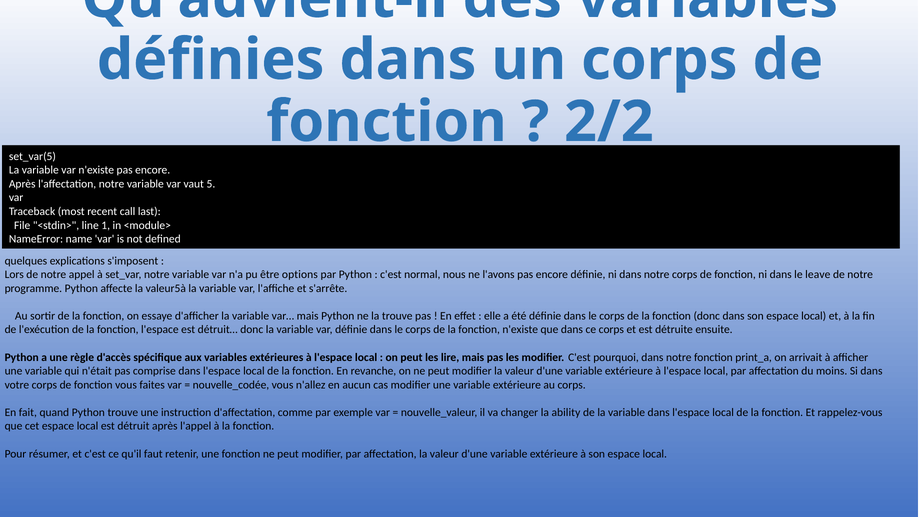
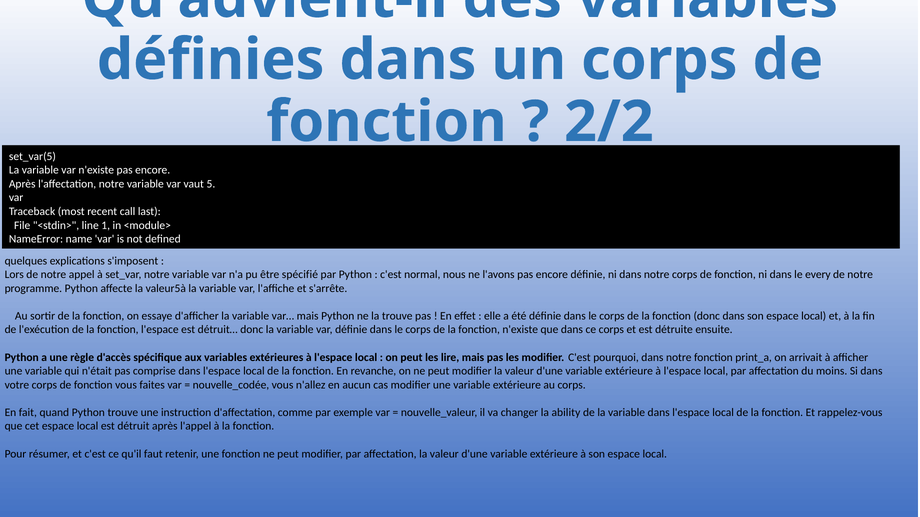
options: options -> spécifié
leave: leave -> every
